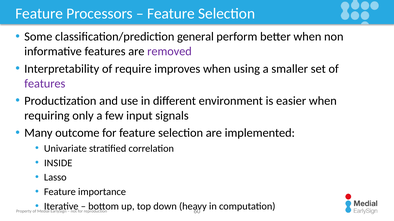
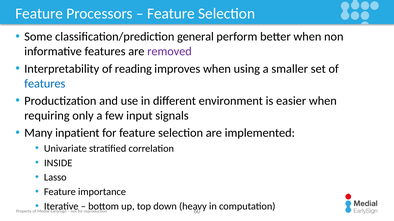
require: require -> reading
features at (45, 84) colour: purple -> blue
outcome: outcome -> inpatient
